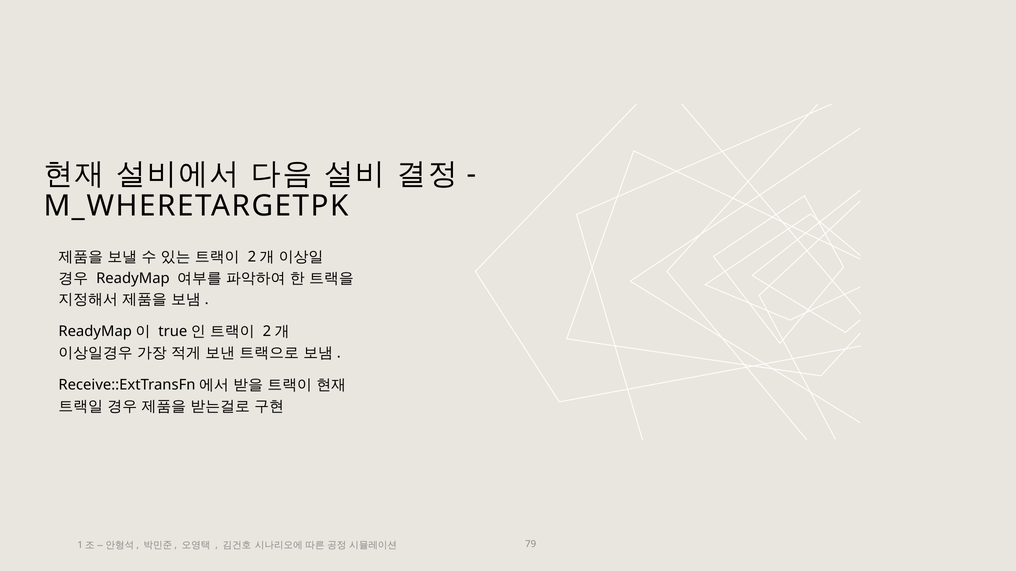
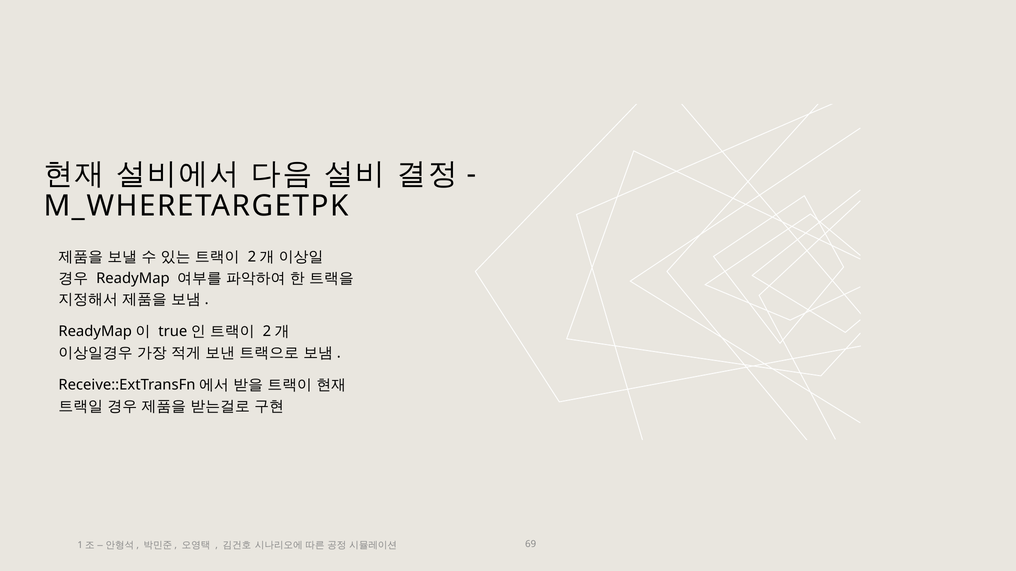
79: 79 -> 69
